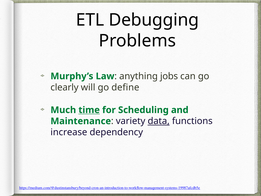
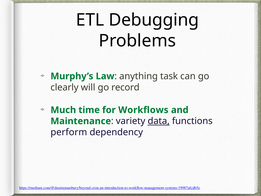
jobs: jobs -> task
define: define -> record
time underline: present -> none
Scheduling: Scheduling -> Workflows
increase: increase -> perform
